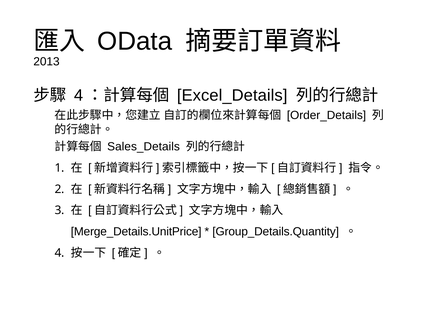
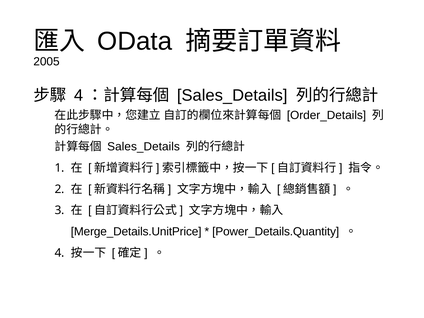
2013: 2013 -> 2005
Excel_Details at (232, 96): Excel_Details -> Sales_Details
Group_Details.Quantity: Group_Details.Quantity -> Power_Details.Quantity
